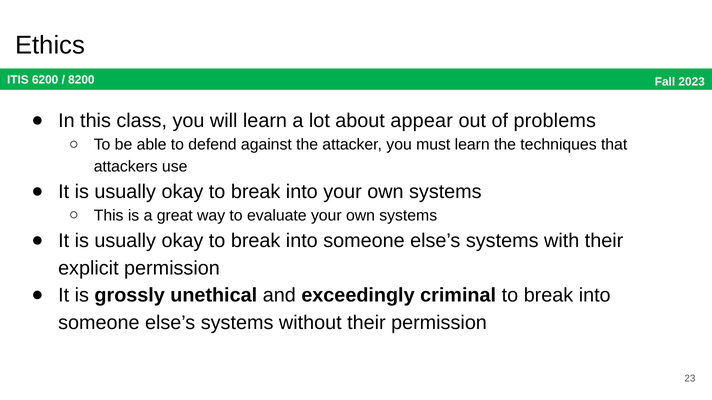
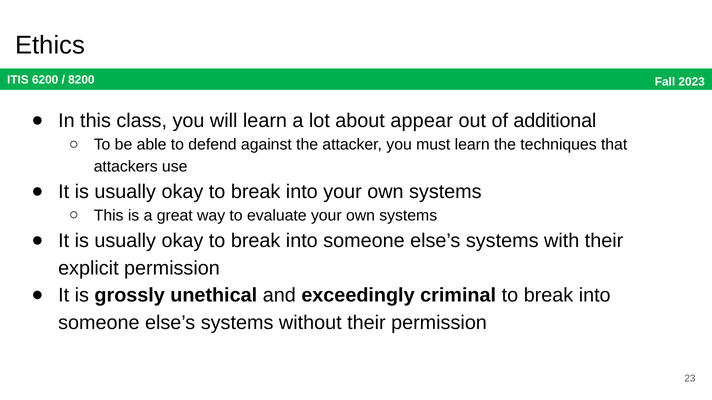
problems: problems -> additional
